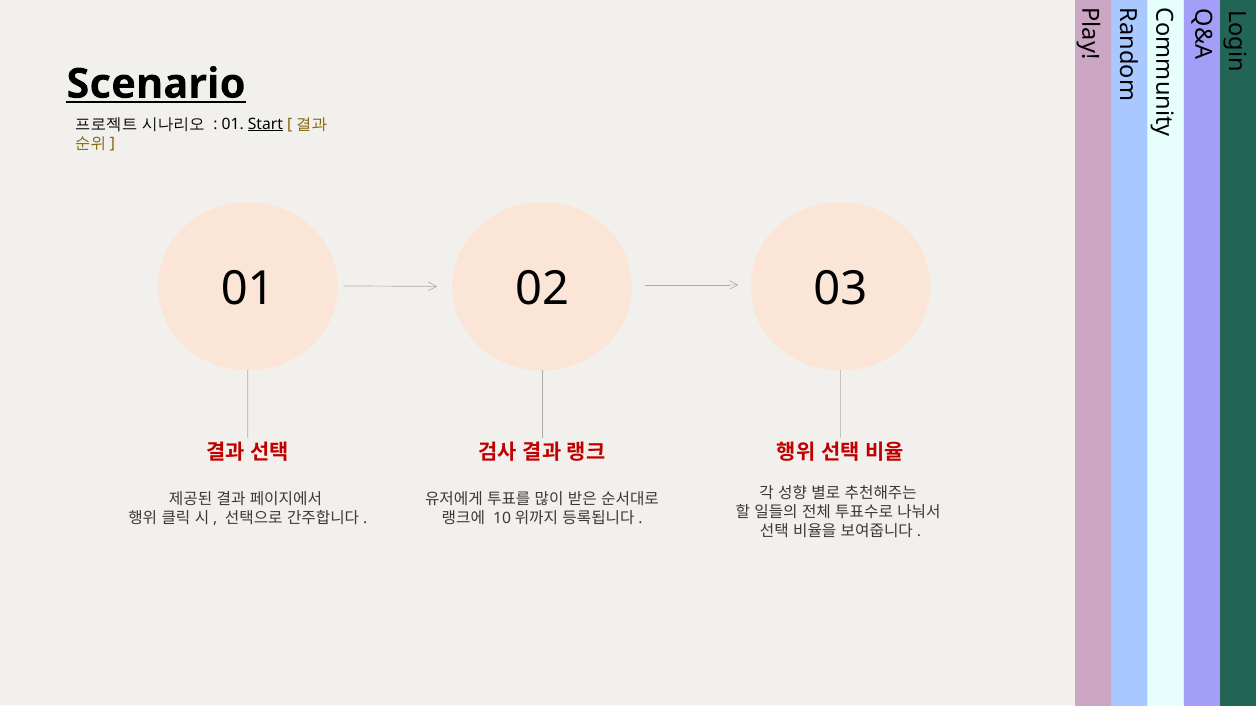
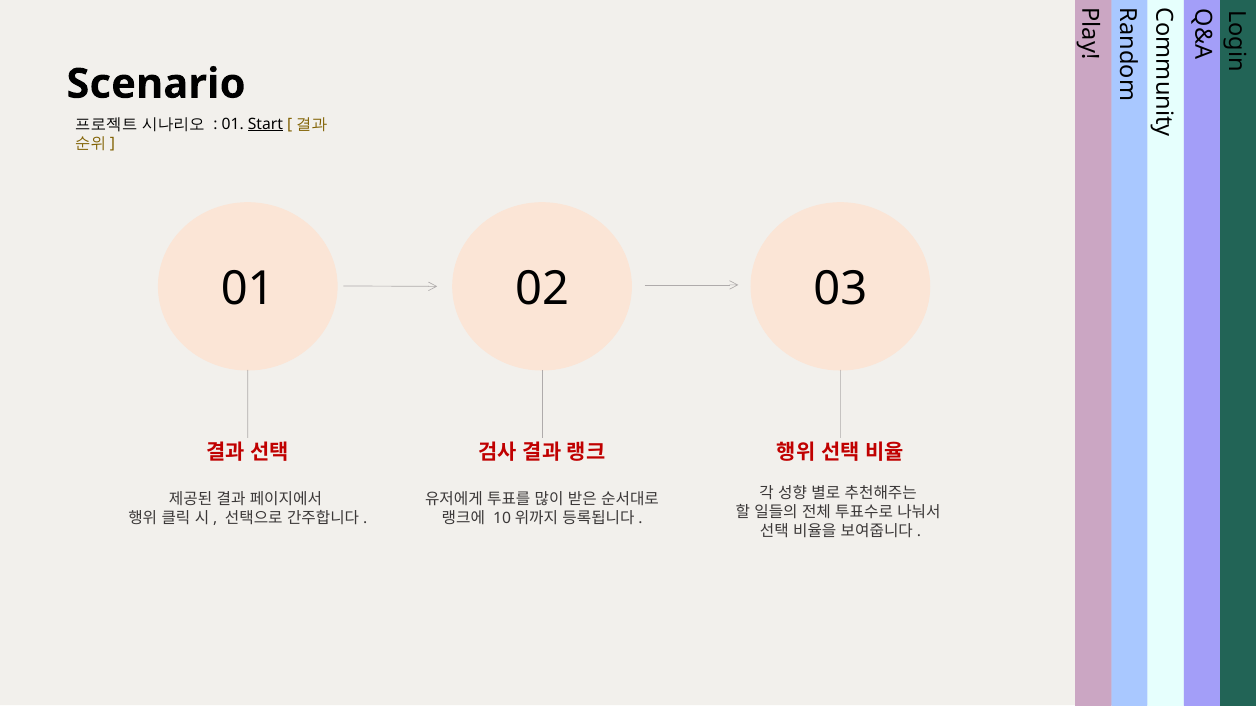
Scenario underline: present -> none
